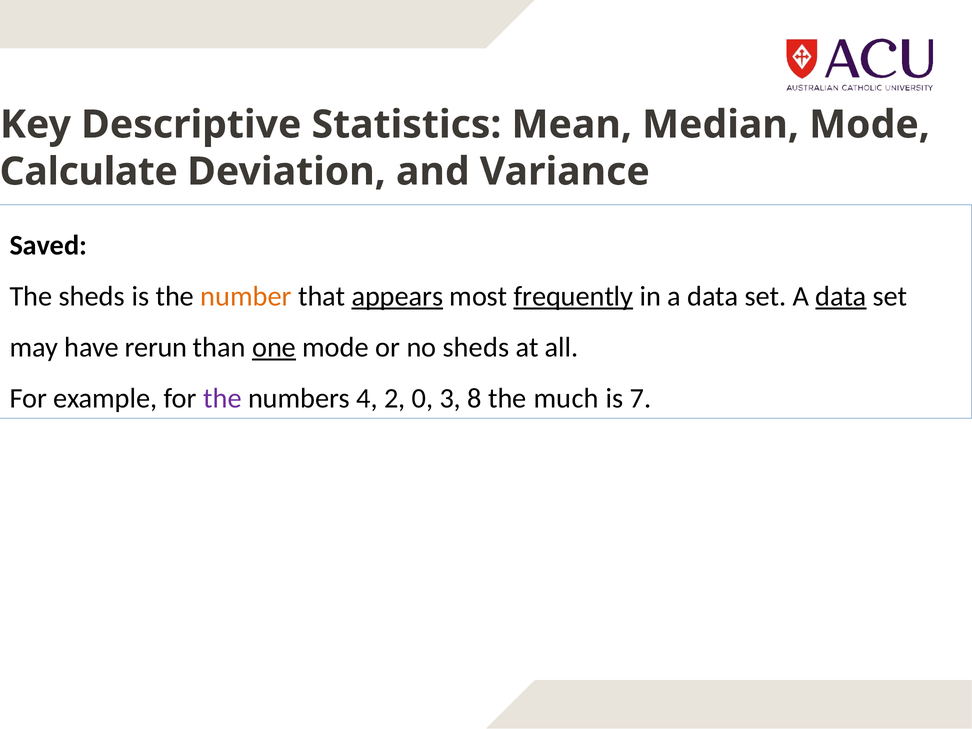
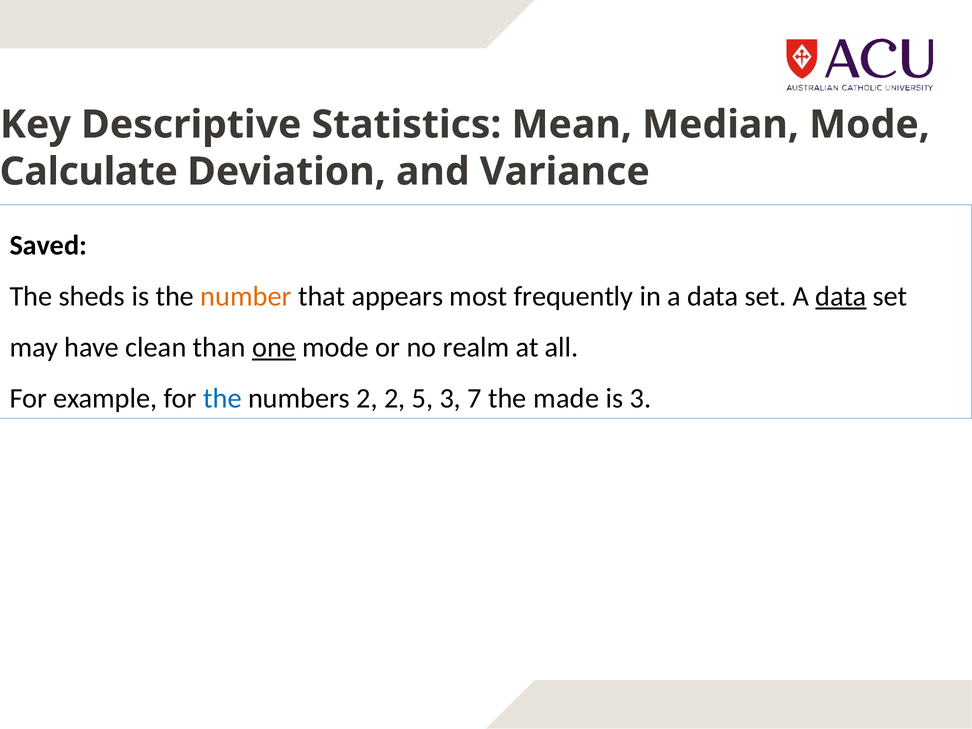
appears underline: present -> none
frequently underline: present -> none
rerun: rerun -> clean
no sheds: sheds -> realm
the at (222, 398) colour: purple -> blue
numbers 4: 4 -> 2
0: 0 -> 5
8: 8 -> 7
much: much -> made
is 7: 7 -> 3
